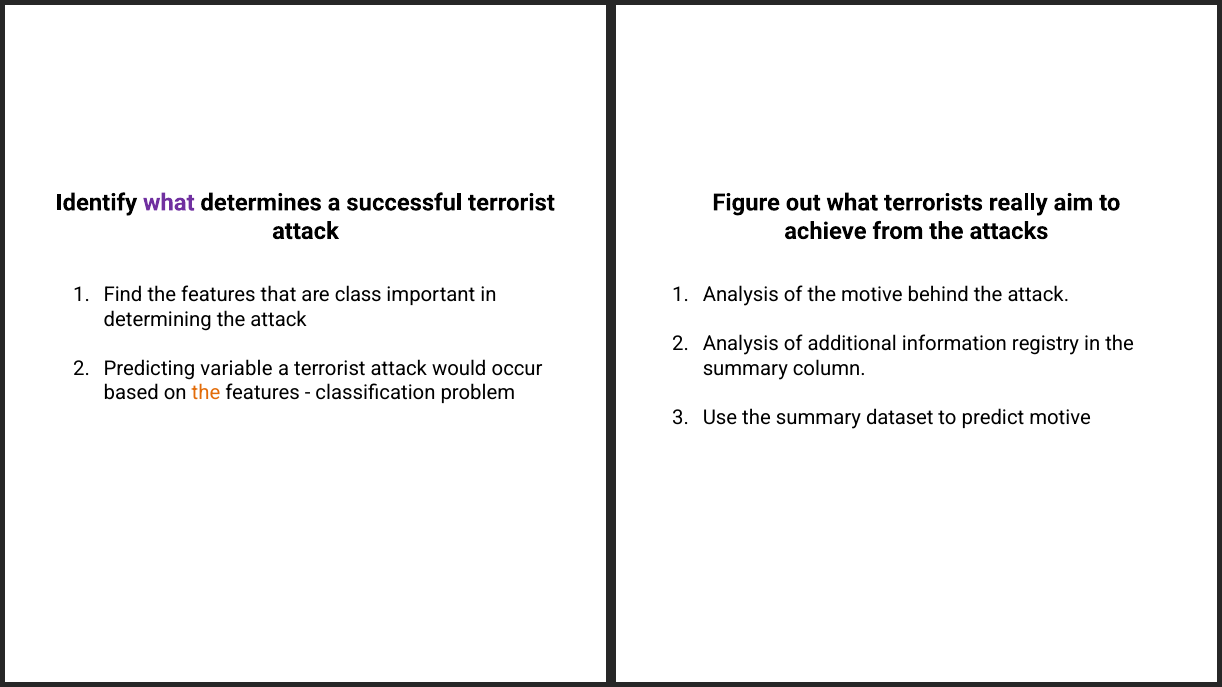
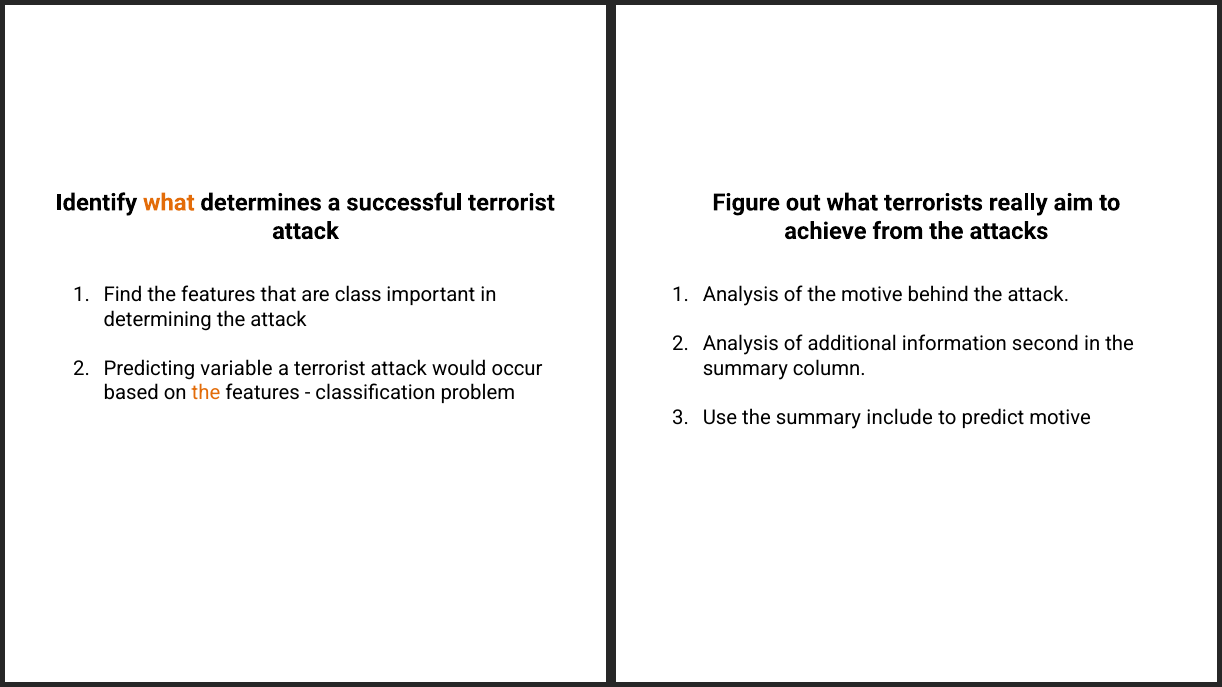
what at (169, 203) colour: purple -> orange
registry: registry -> second
dataset: dataset -> include
